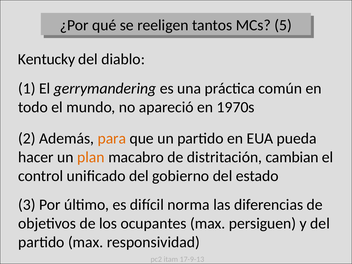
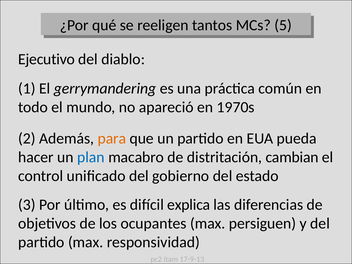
Kentucky: Kentucky -> Ejecutivo
plan colour: orange -> blue
norma: norma -> explica
